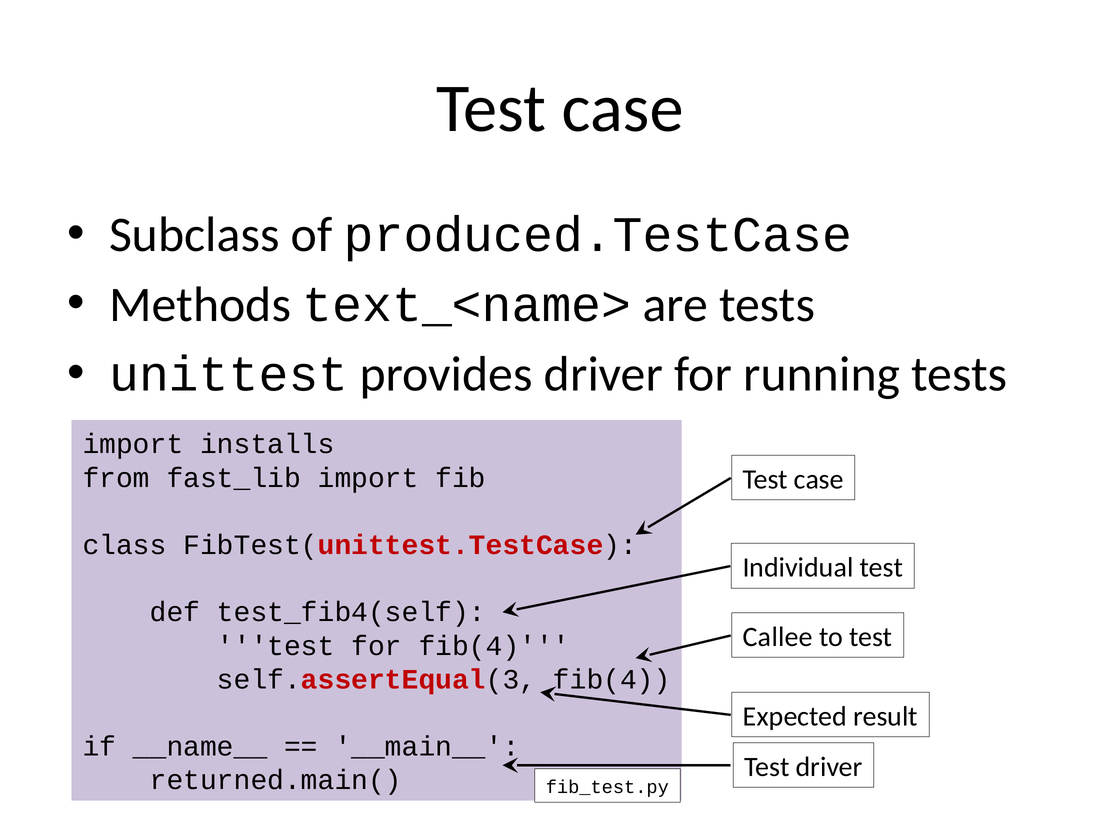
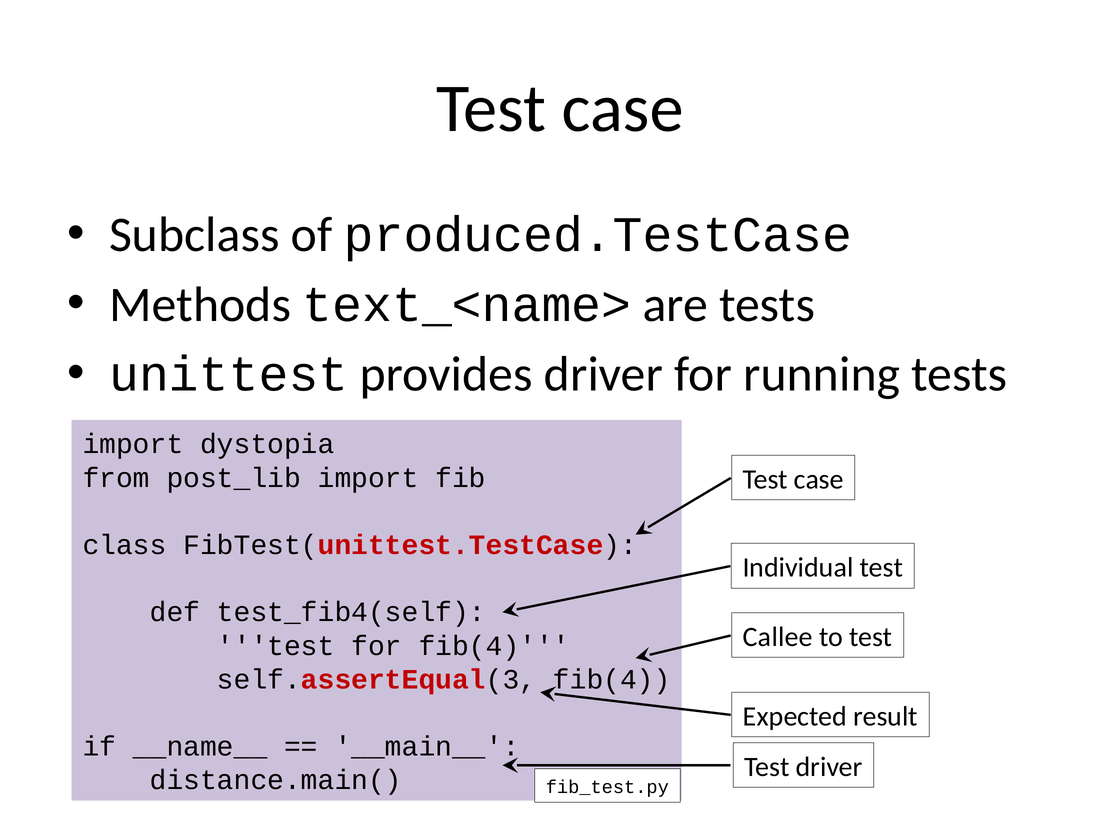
installs: installs -> dystopia
fast_lib: fast_lib -> post_lib
returned.main(: returned.main( -> distance.main(
